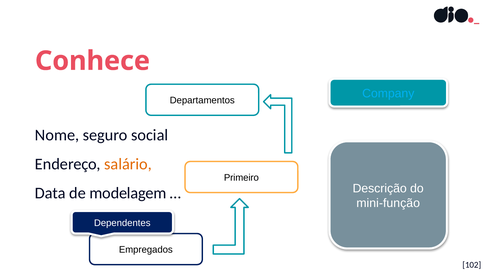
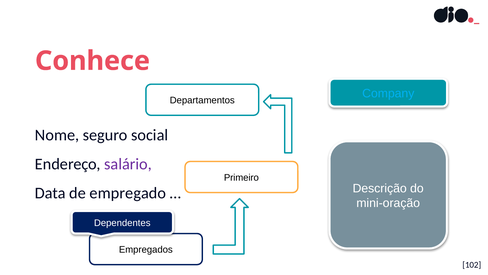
salário colour: orange -> purple
modelagem: modelagem -> empregado
mini-função: mini-função -> mini-oração
